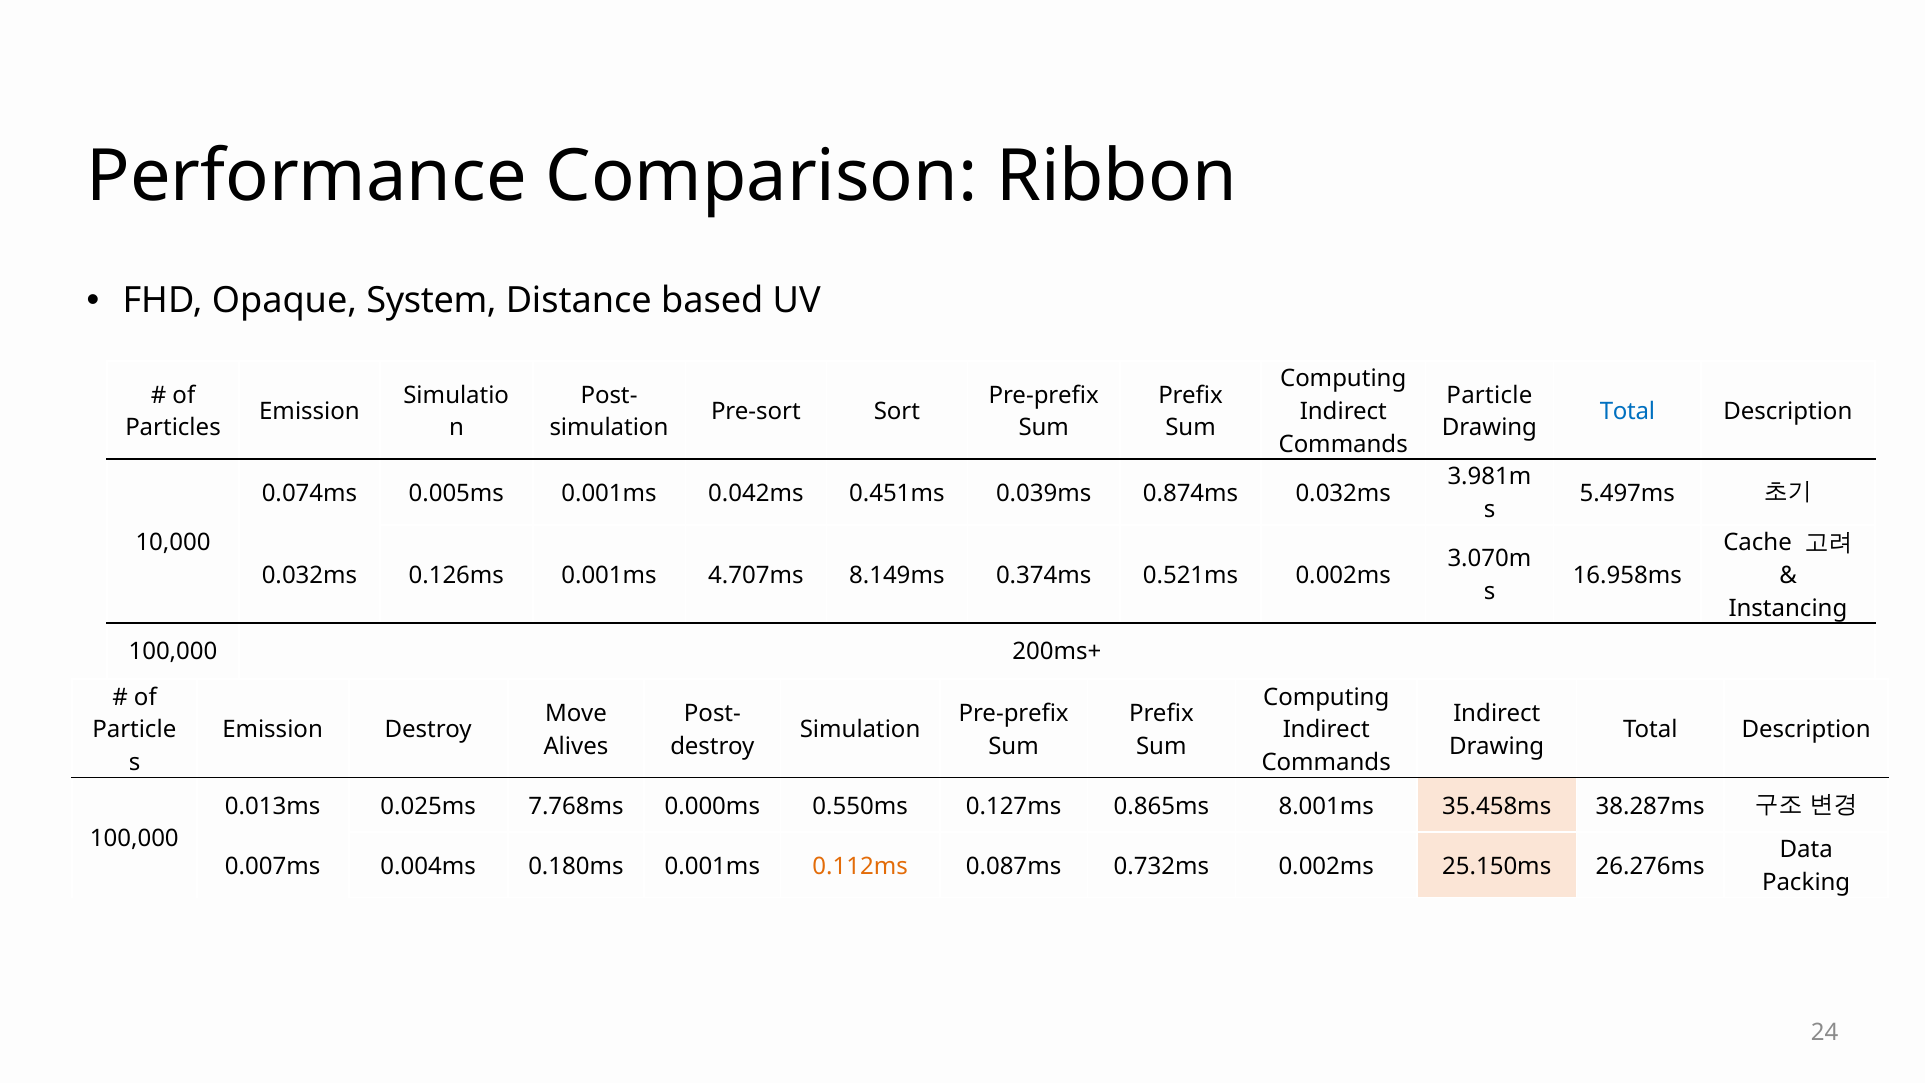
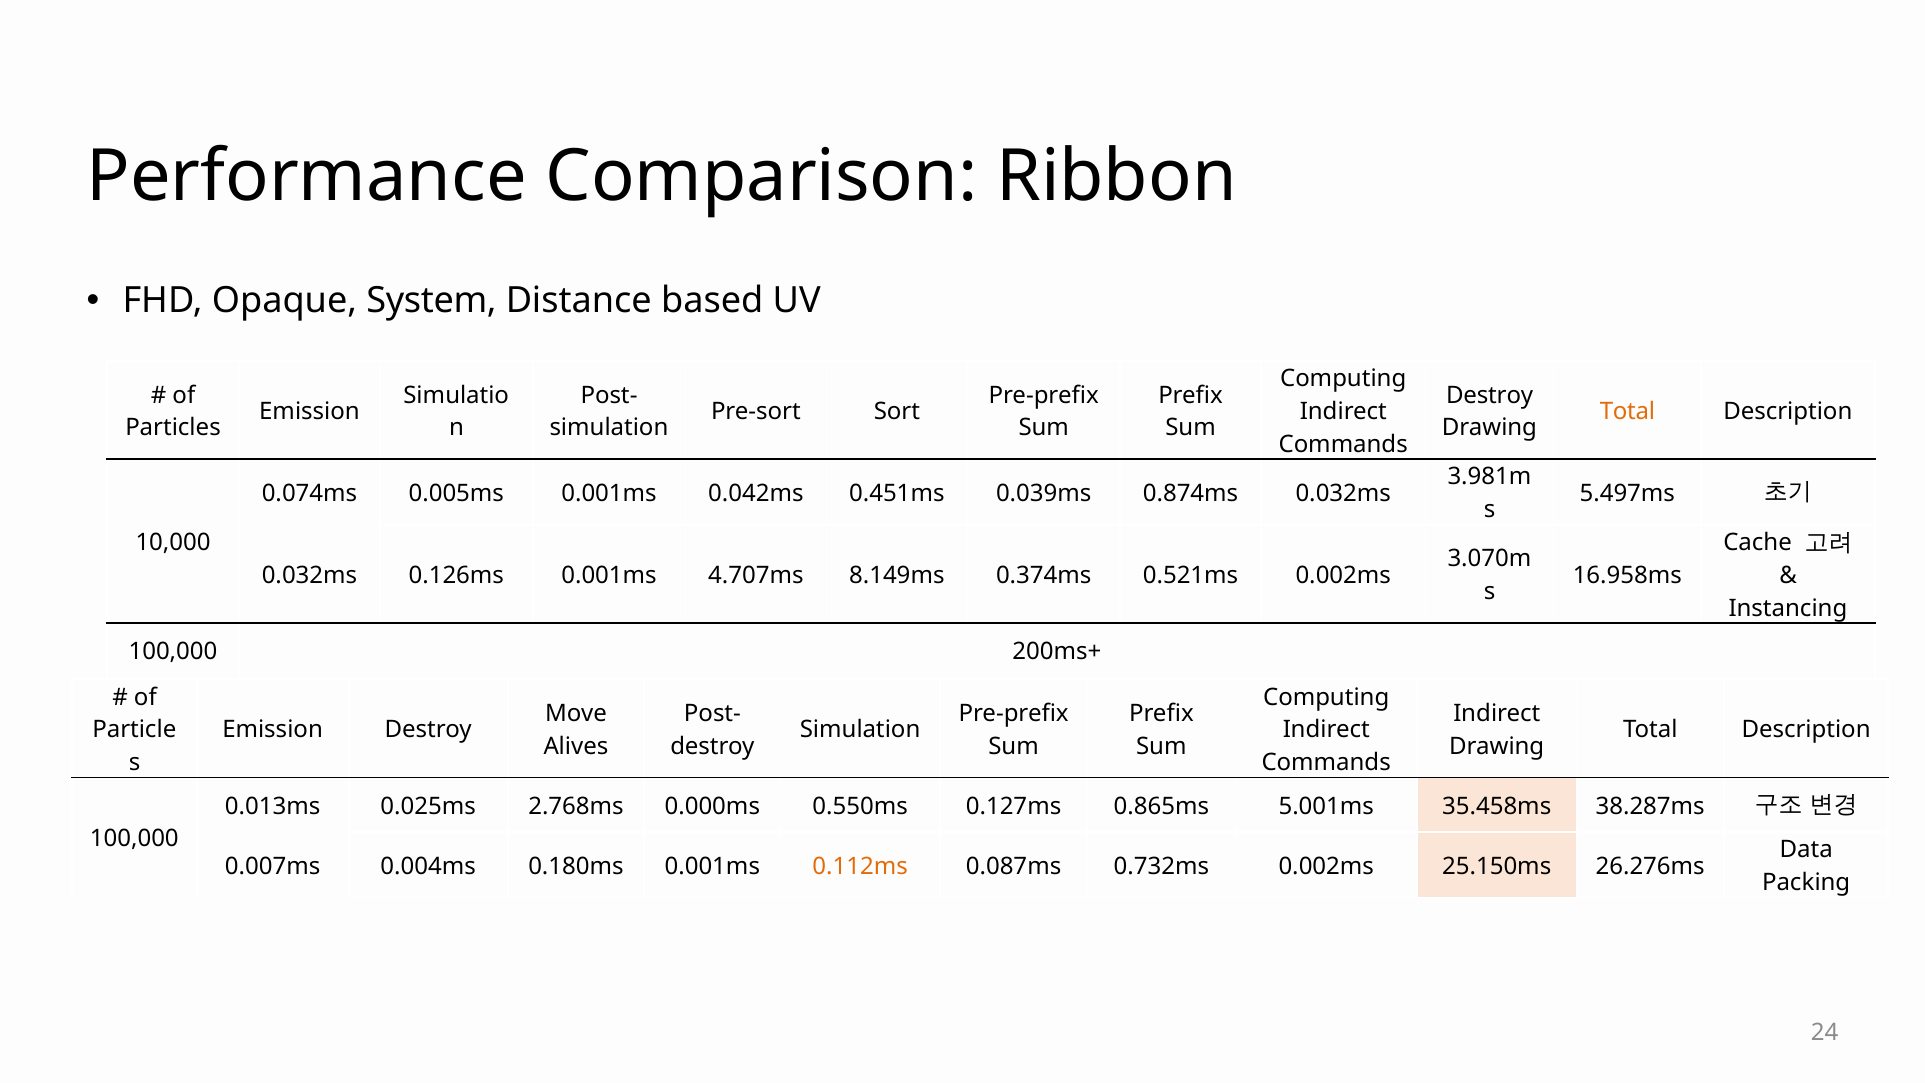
Particle at (1489, 395): Particle -> Destroy
Total at (1627, 411) colour: blue -> orange
7.768ms: 7.768ms -> 2.768ms
8.001ms: 8.001ms -> 5.001ms
